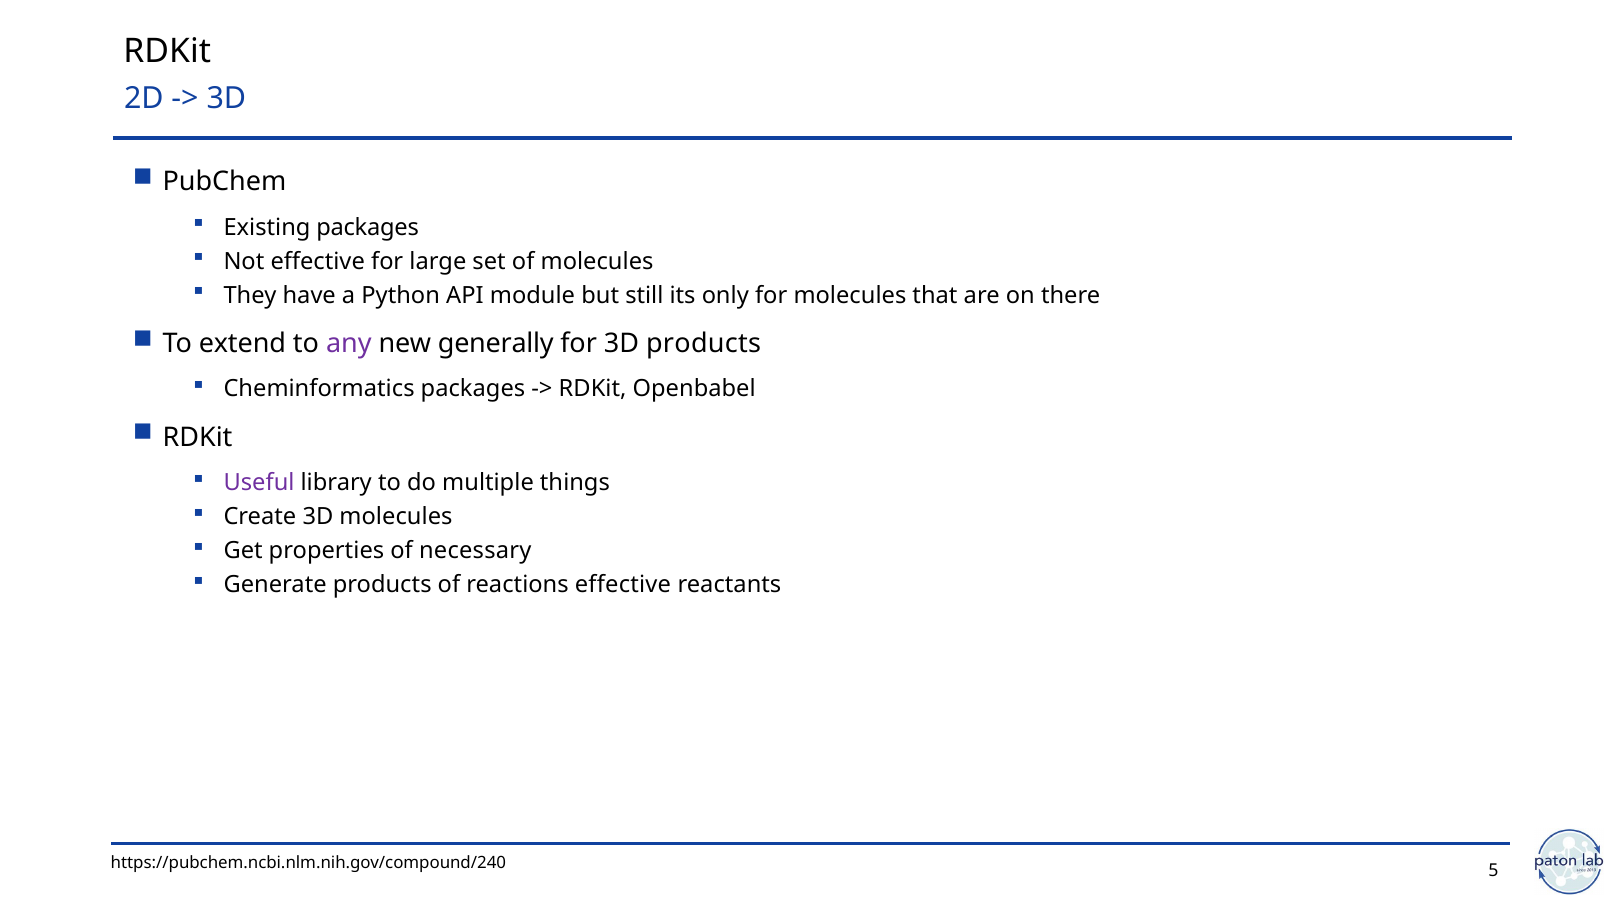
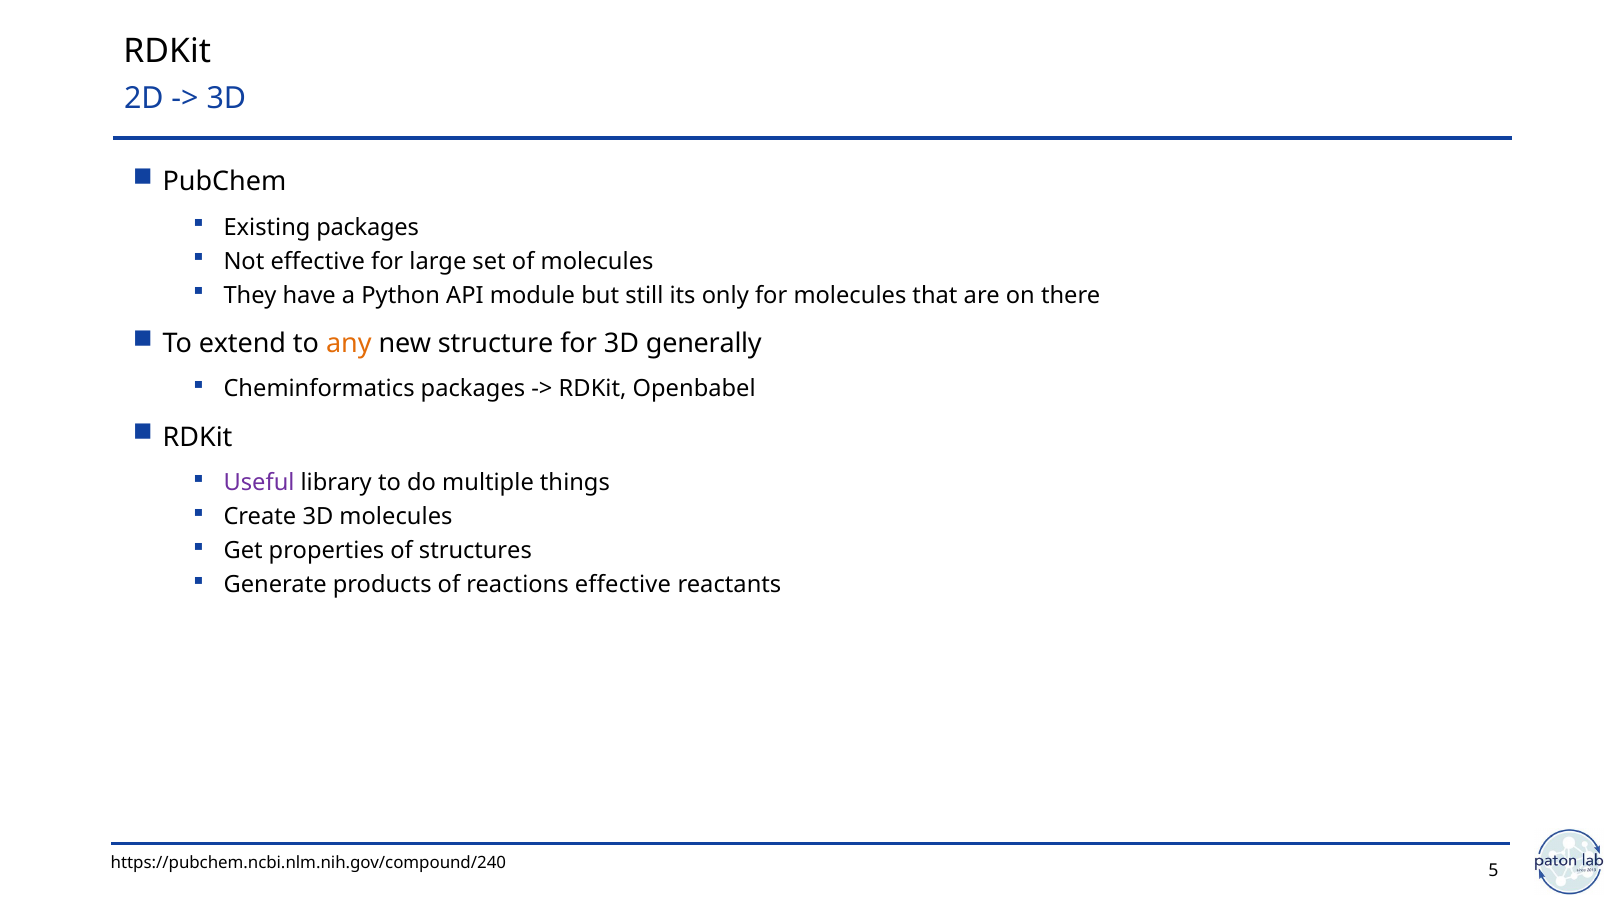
any colour: purple -> orange
generally: generally -> structure
3D products: products -> generally
necessary: necessary -> structures
